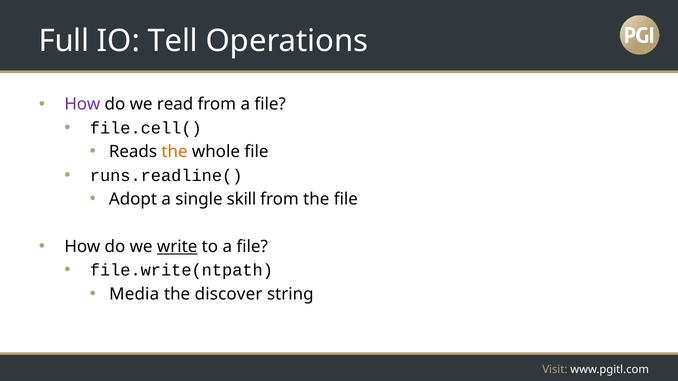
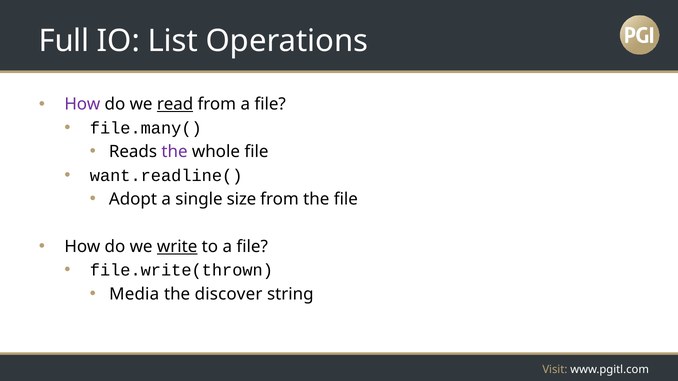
Tell: Tell -> List
read underline: none -> present
file.cell(: file.cell( -> file.many(
the at (175, 152) colour: orange -> purple
runs.readline(: runs.readline( -> want.readline(
skill: skill -> size
file.write(ntpath: file.write(ntpath -> file.write(thrown
